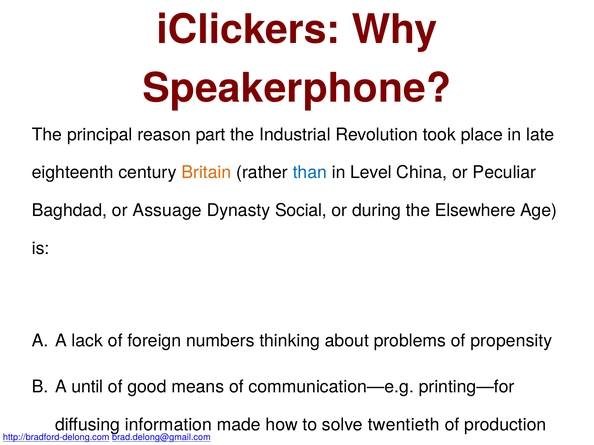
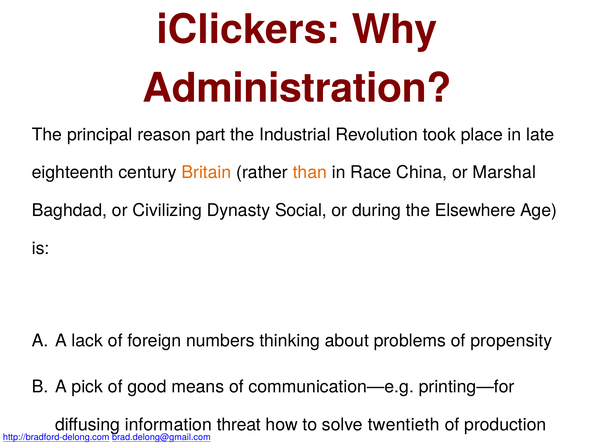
Speakerphone: Speakerphone -> Administration
than colour: blue -> orange
Level: Level -> Race
Peculiar: Peculiar -> Marshal
Assuage: Assuage -> Civilizing
until: until -> pick
made: made -> threat
